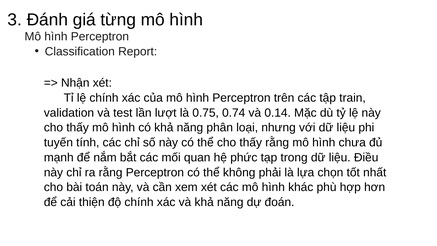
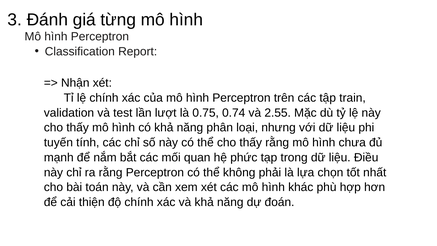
0.14: 0.14 -> 2.55
